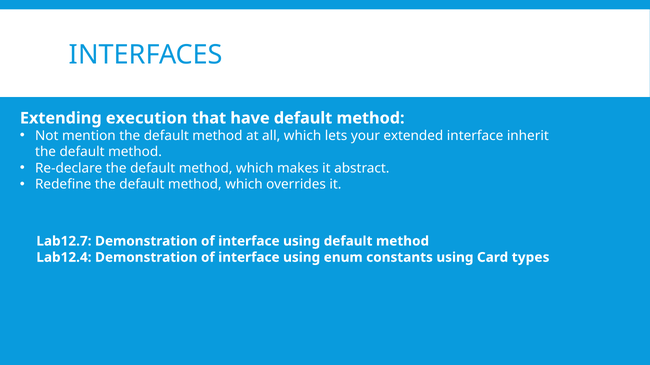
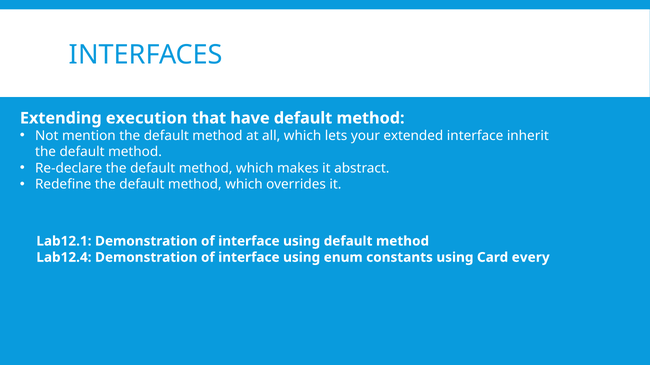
Lab12.7: Lab12.7 -> Lab12.1
types: types -> every
